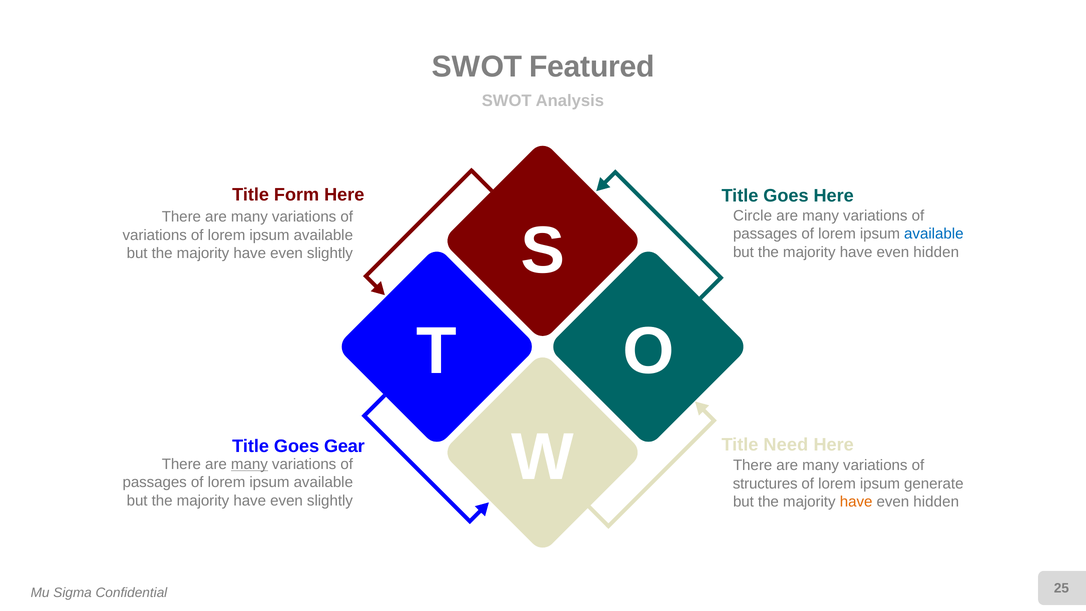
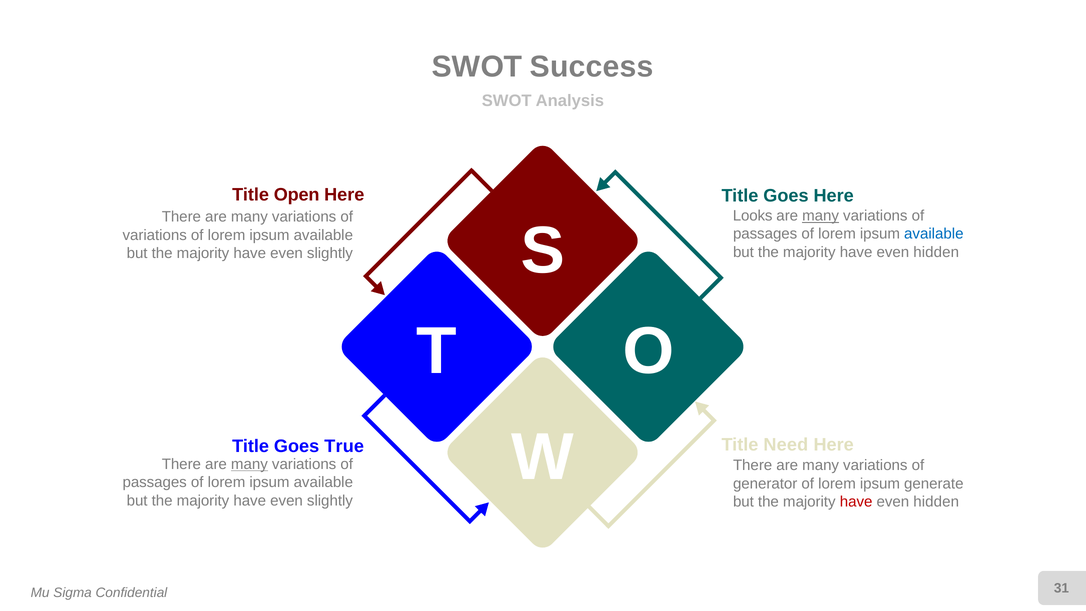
Featured: Featured -> Success
Form: Form -> Open
Circle: Circle -> Looks
many at (821, 216) underline: none -> present
Gear: Gear -> True
structures: structures -> generator
have at (856, 502) colour: orange -> red
25: 25 -> 31
